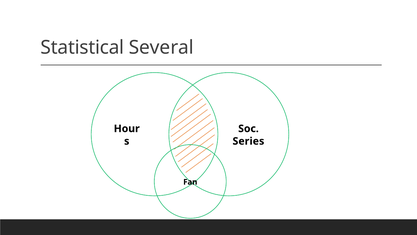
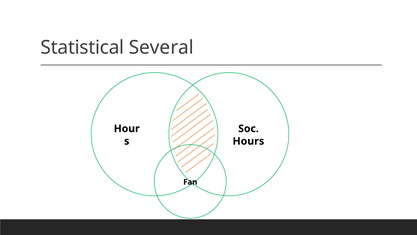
Series: Series -> Hours
